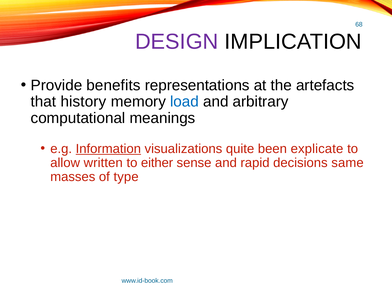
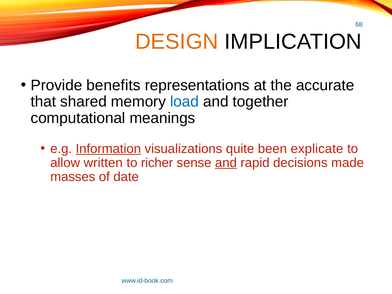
DESIGN colour: purple -> orange
artefacts: artefacts -> accurate
history: history -> shared
arbitrary: arbitrary -> together
either: either -> richer
and at (226, 163) underline: none -> present
same: same -> made
type: type -> date
